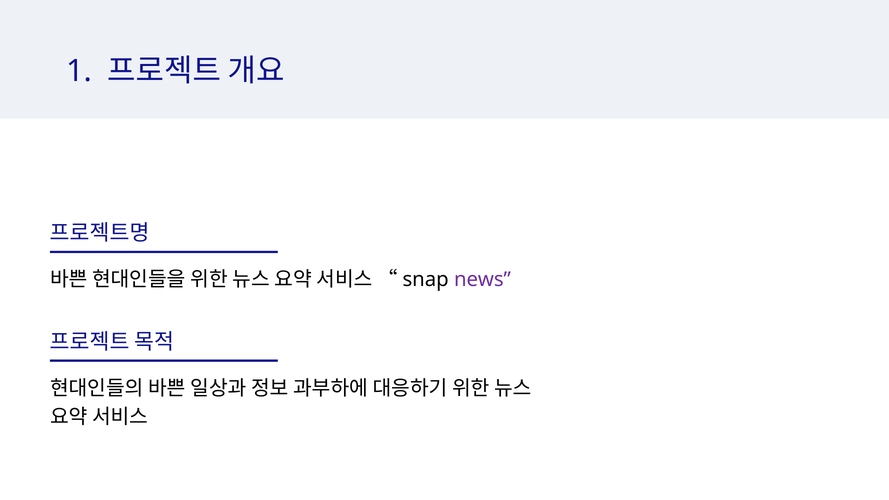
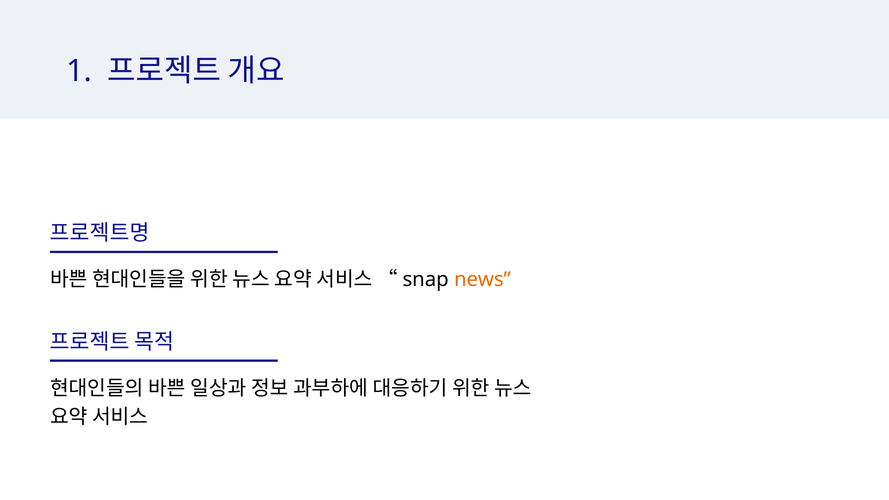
news colour: purple -> orange
